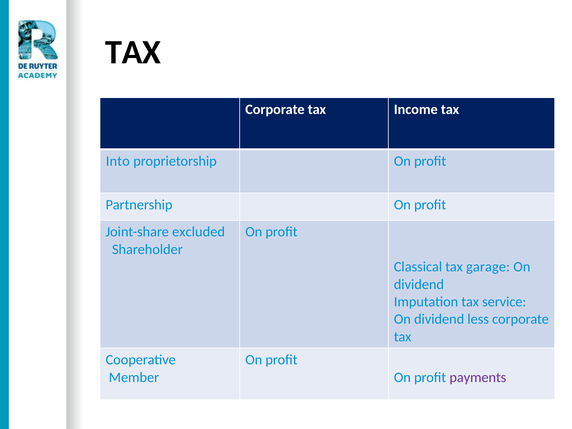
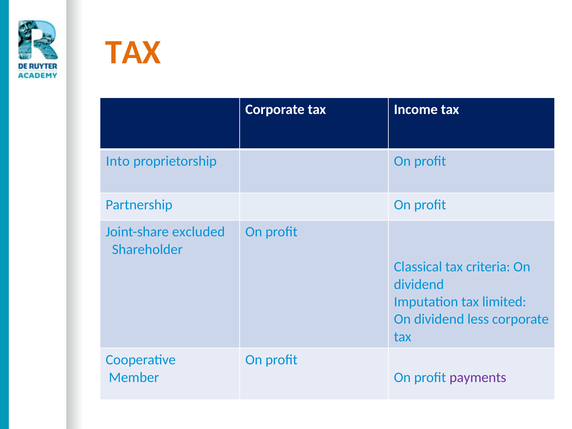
TAX at (133, 52) colour: black -> orange
garage: garage -> criteria
service: service -> limited
